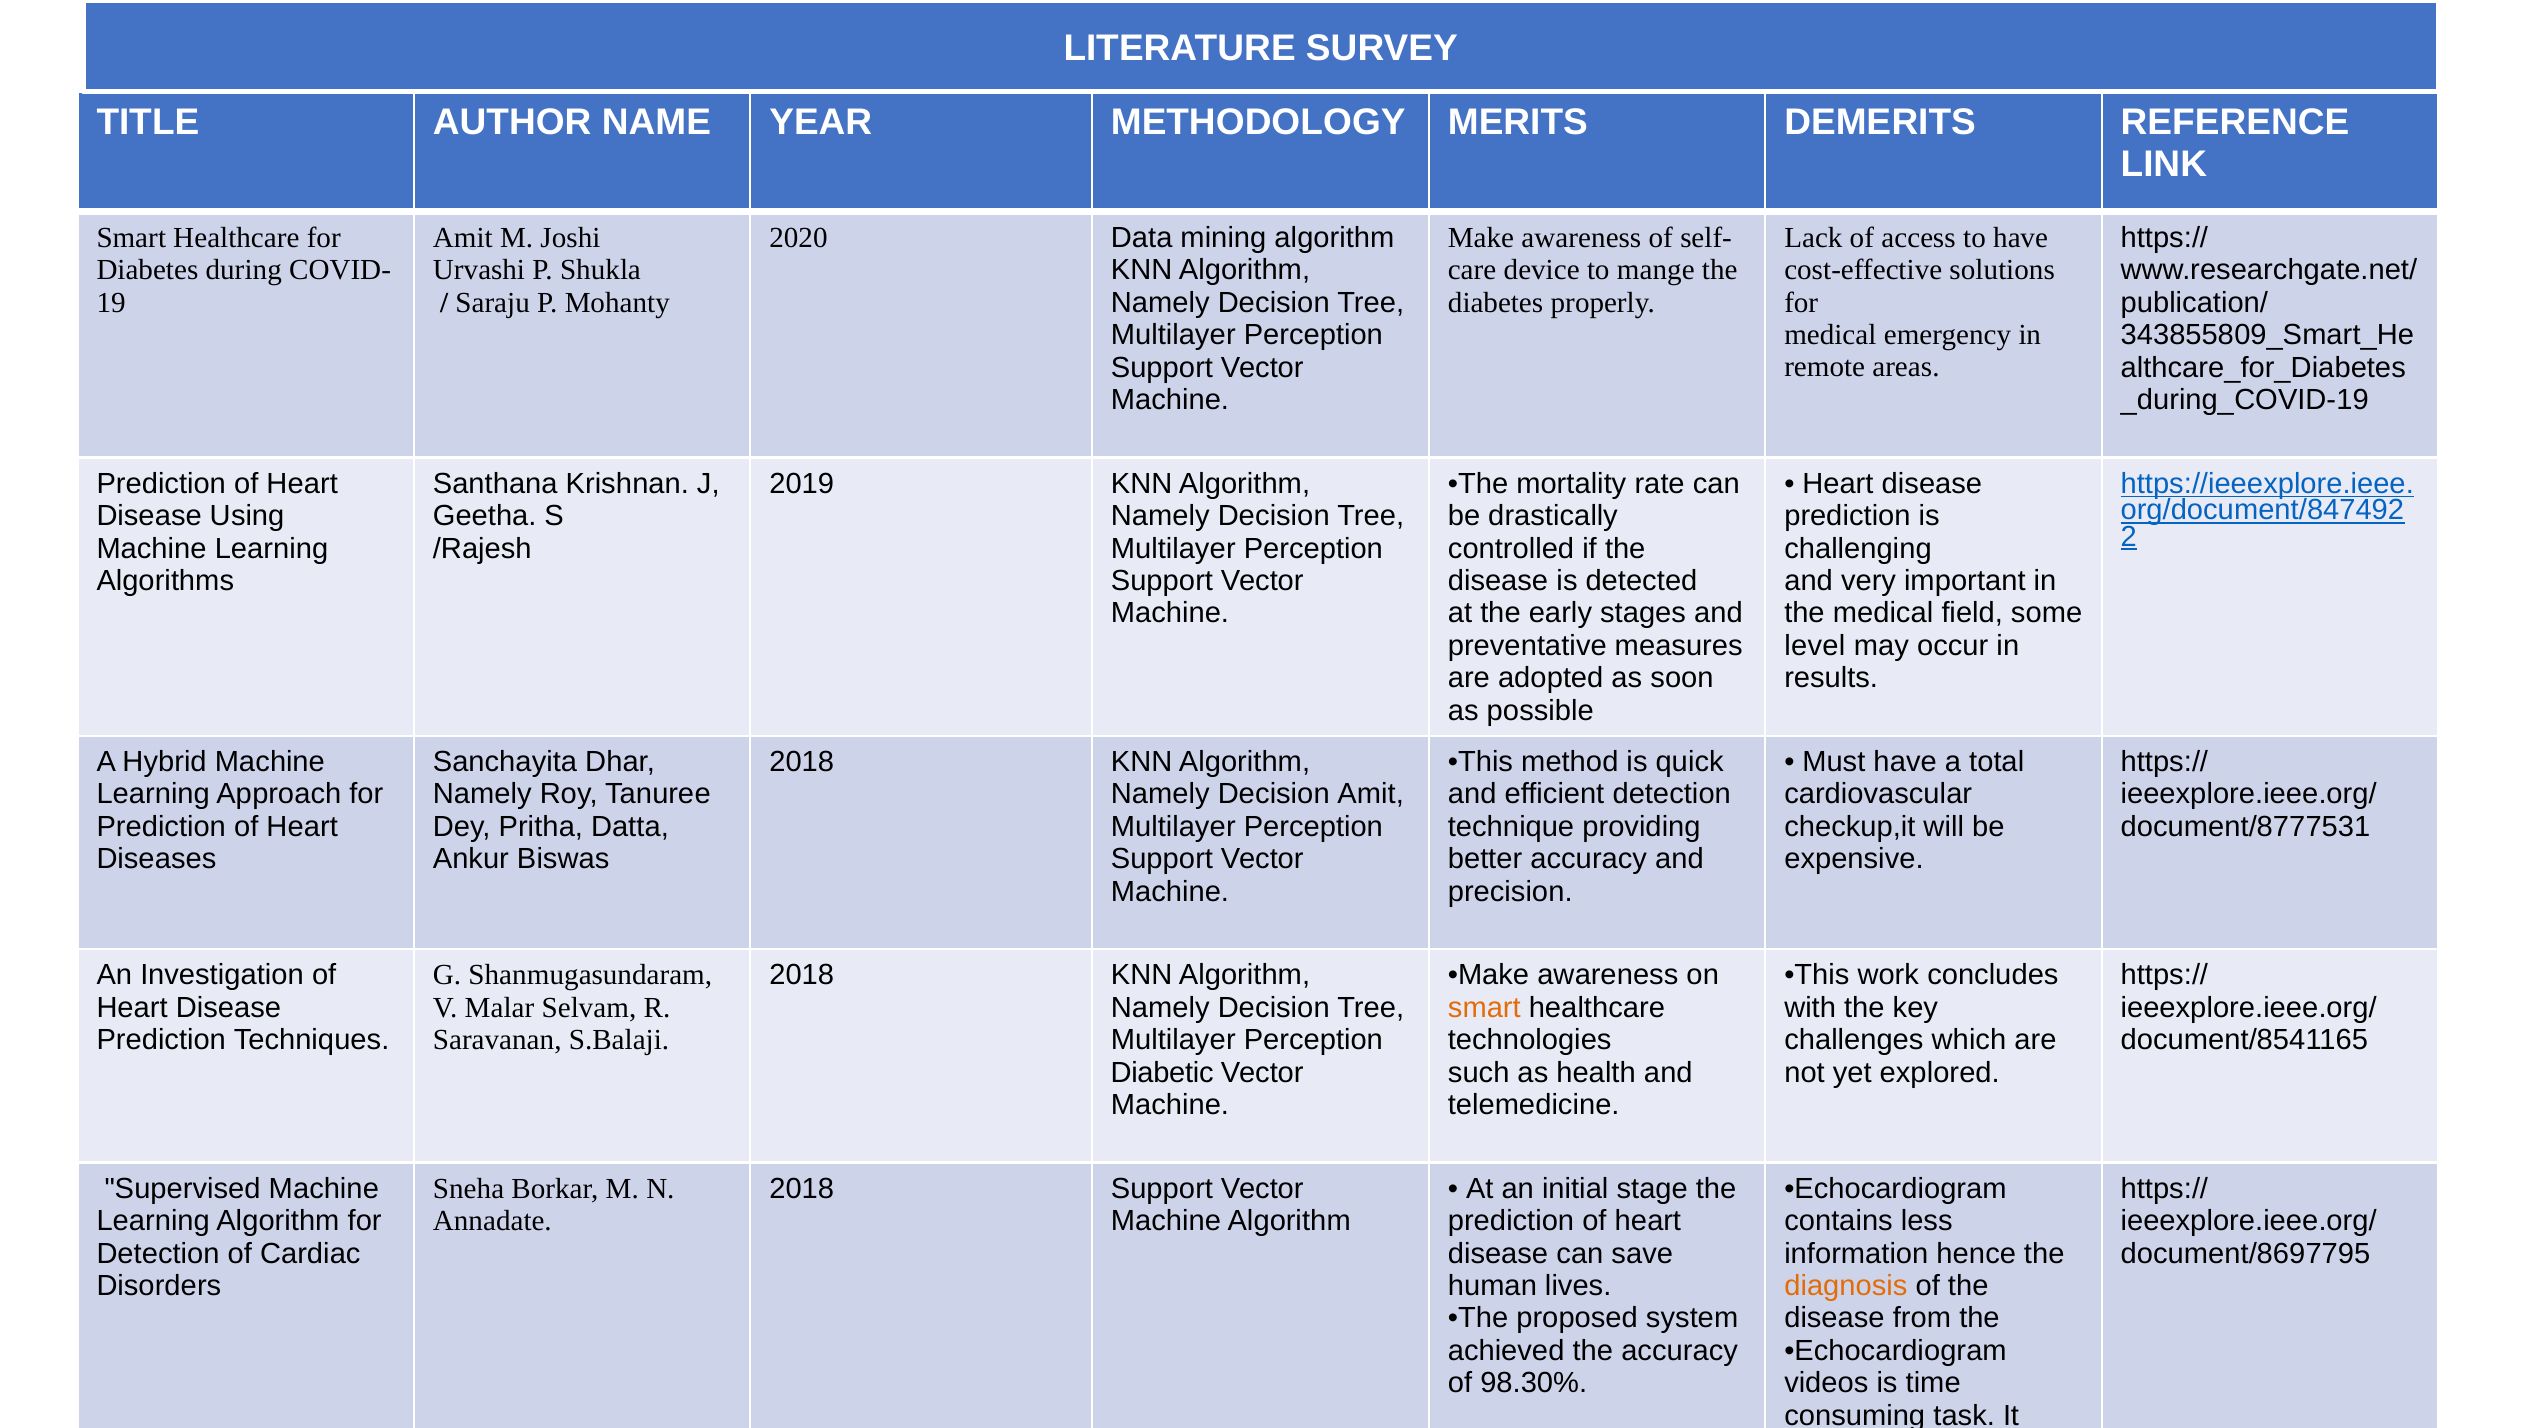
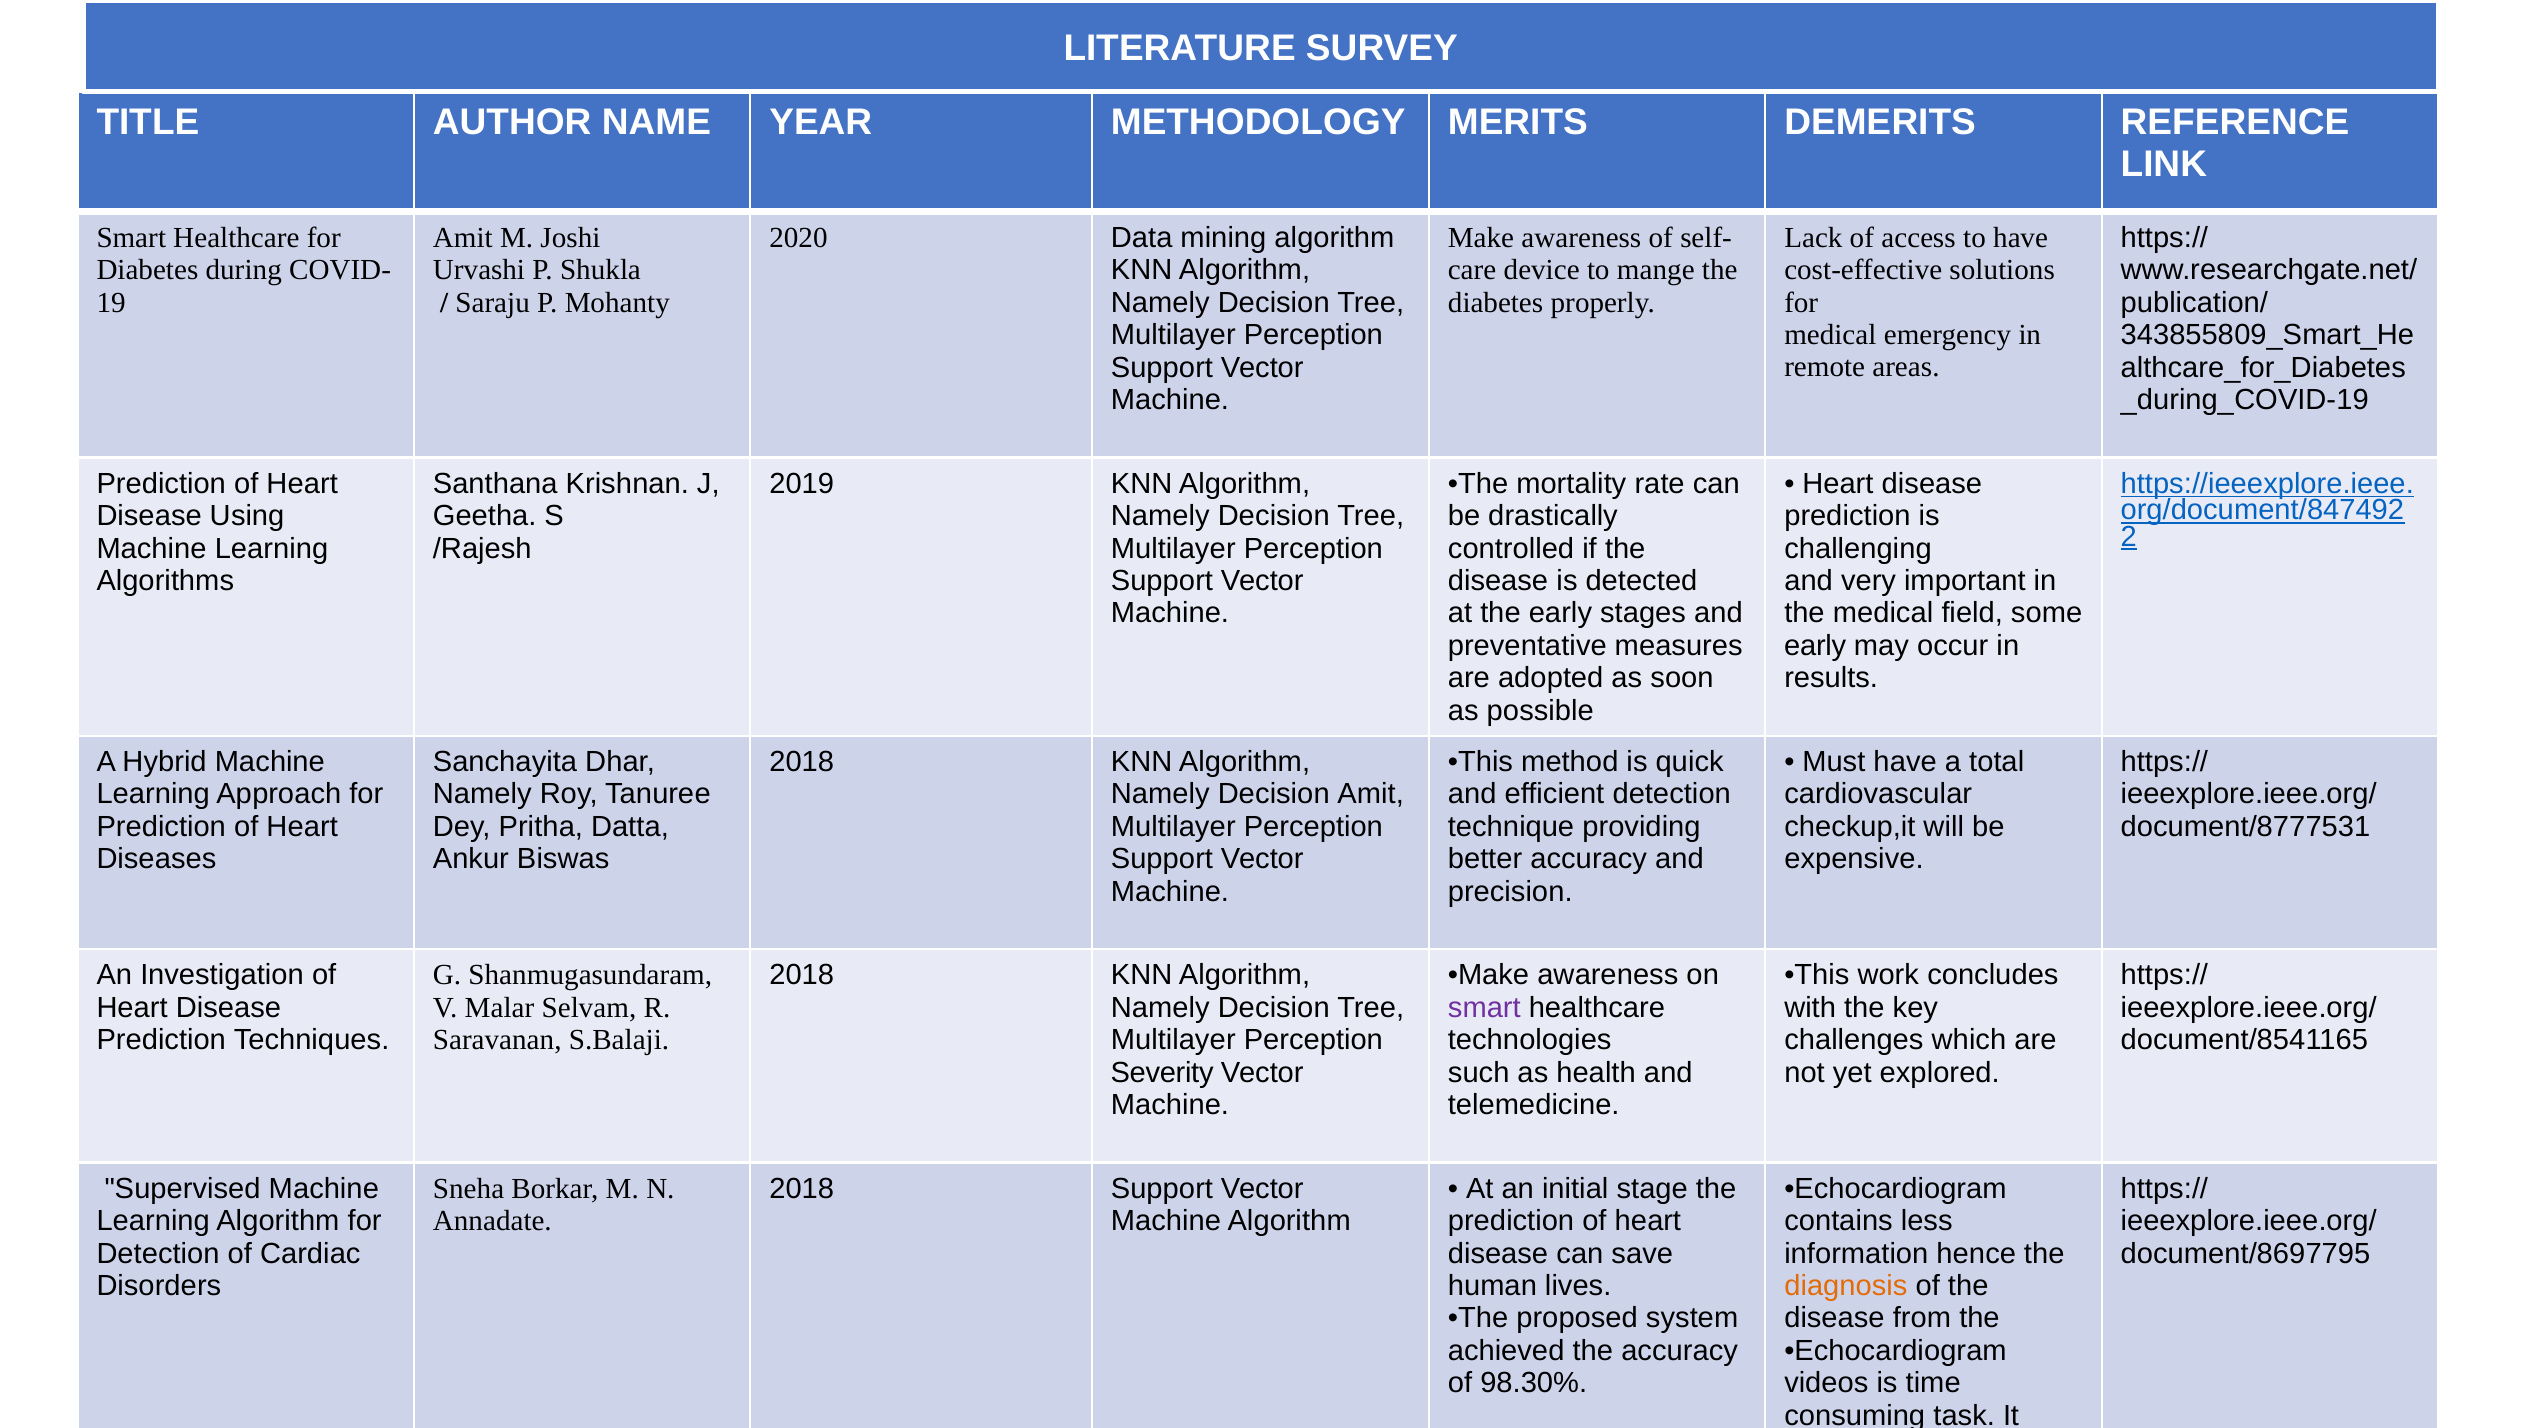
level at (1815, 646): level -> early
smart at (1484, 1008) colour: orange -> purple
Diabetic: Diabetic -> Severity
